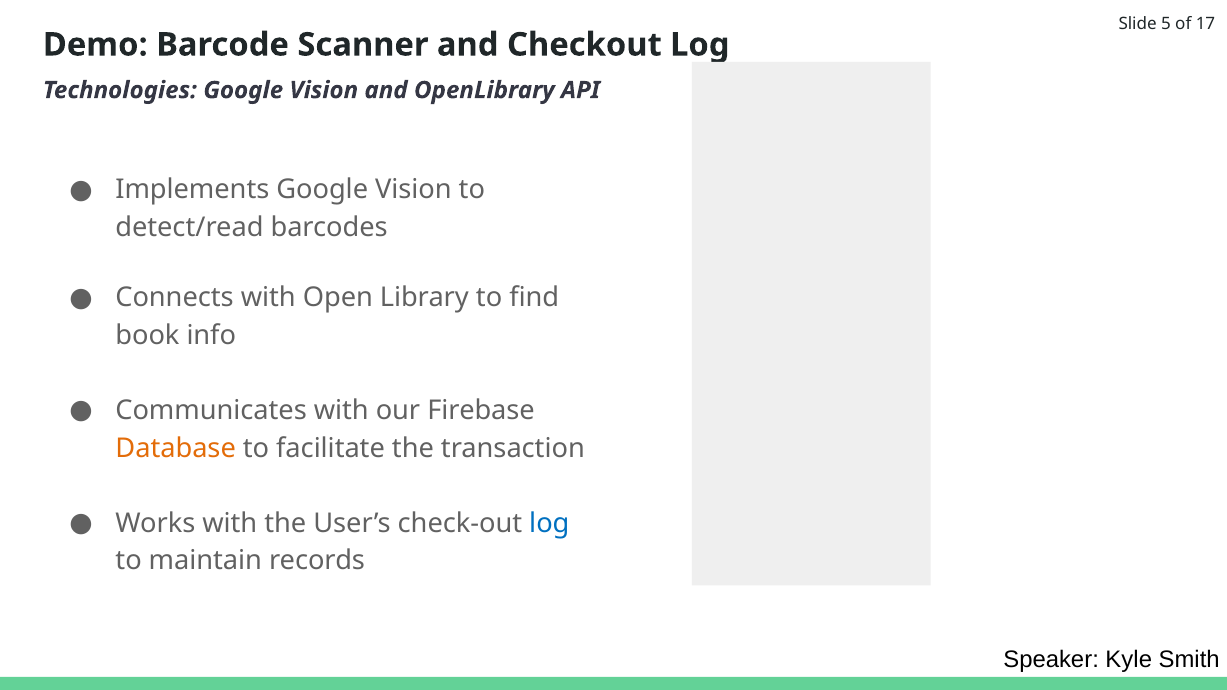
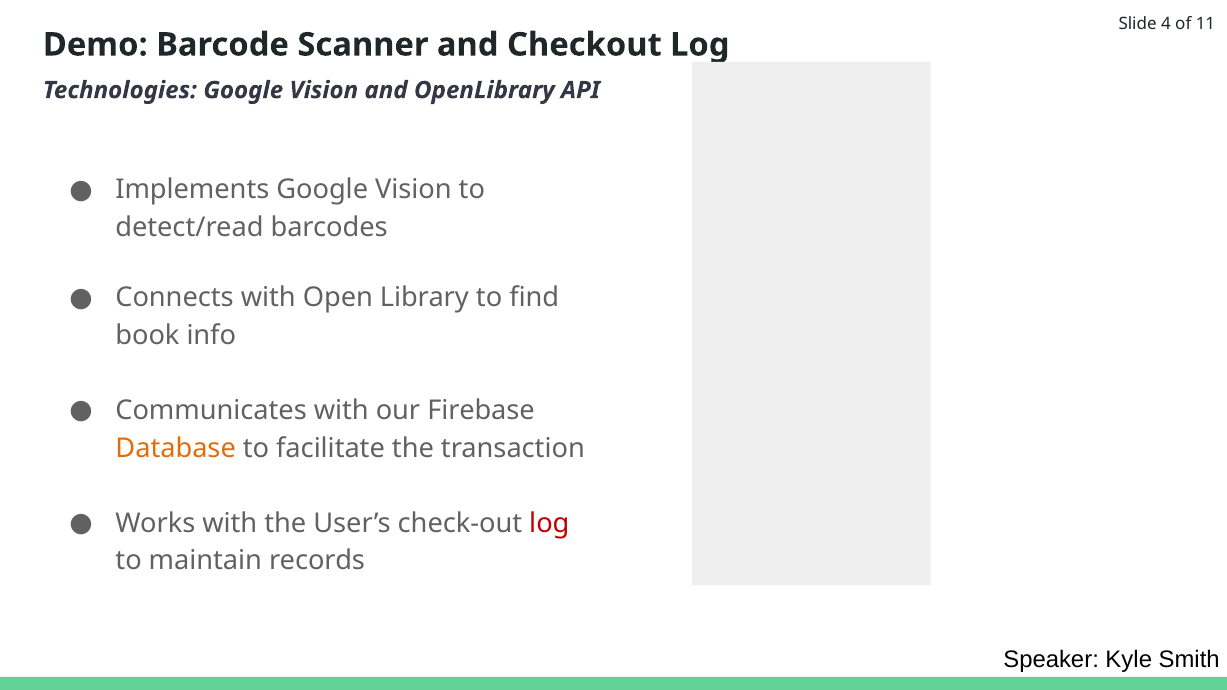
5: 5 -> 4
17: 17 -> 11
log at (549, 523) colour: blue -> red
